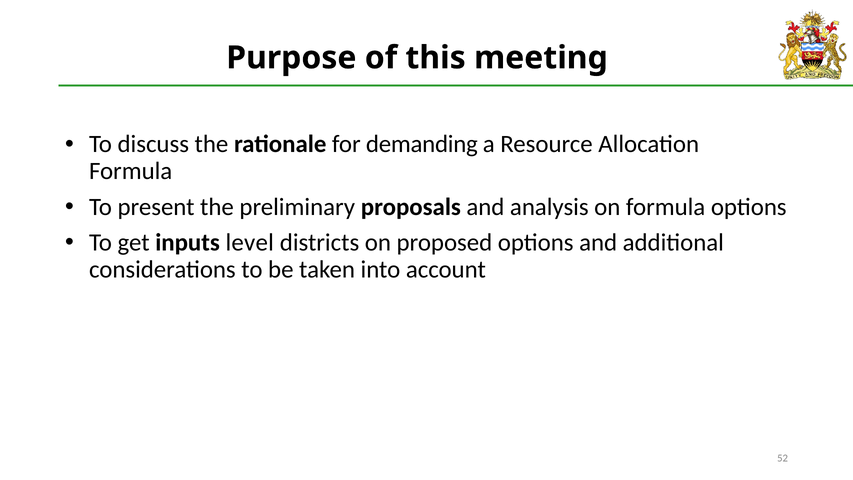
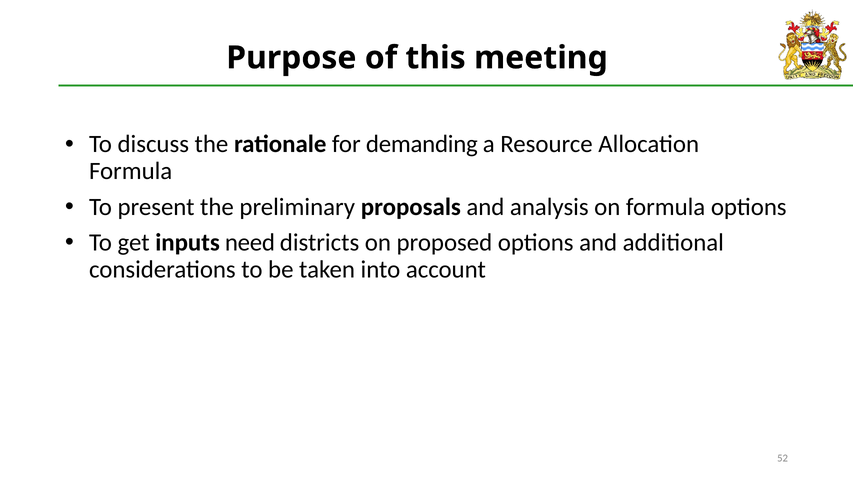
level: level -> need
